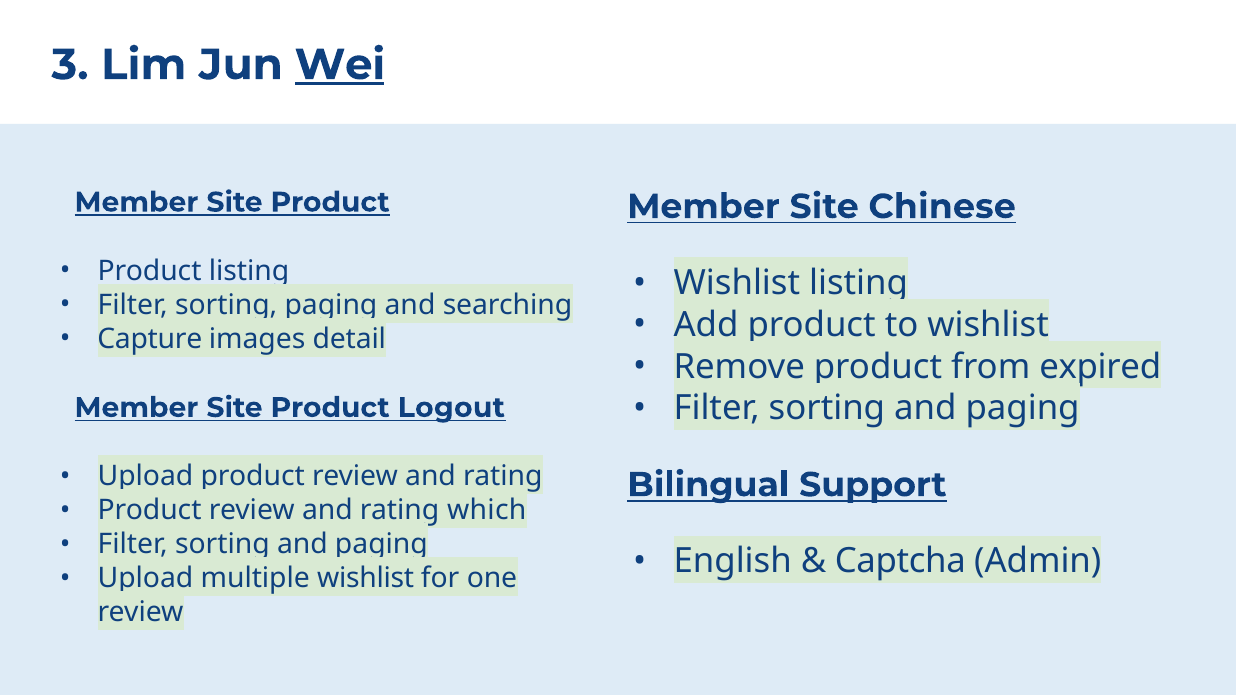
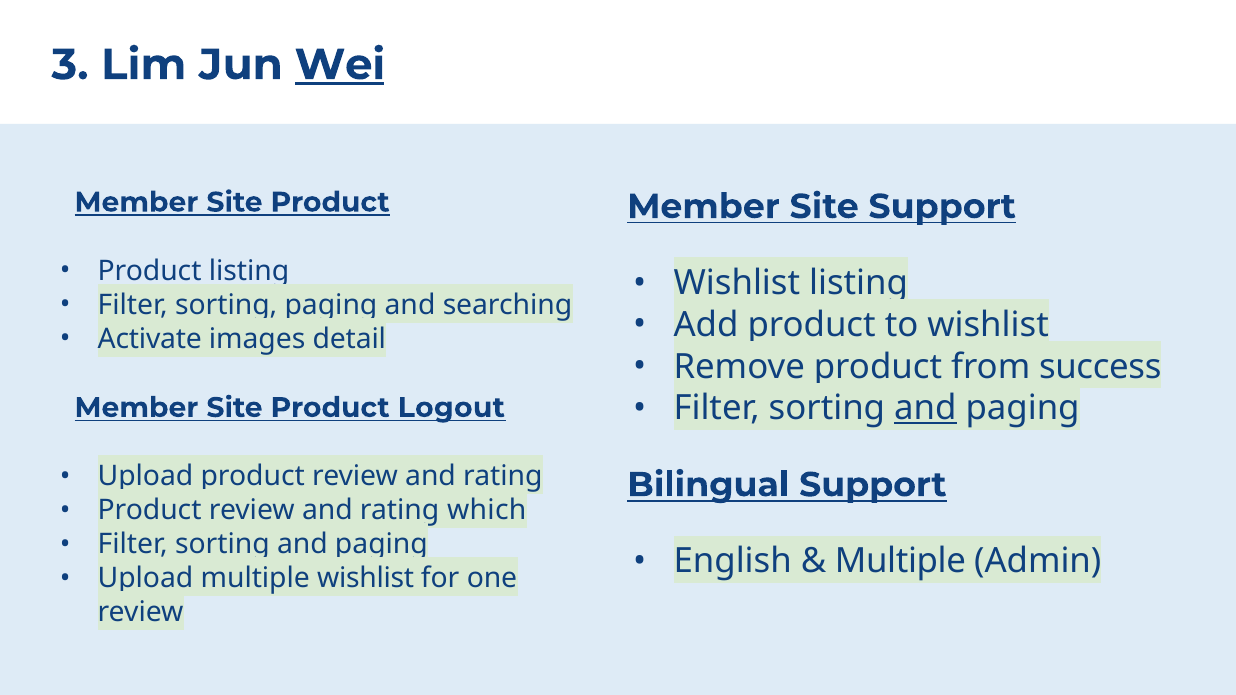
Site Chinese: Chinese -> Support
Capture: Capture -> Activate
expired: expired -> success
and at (925, 408) underline: none -> present
Captcha at (900, 561): Captcha -> Multiple
